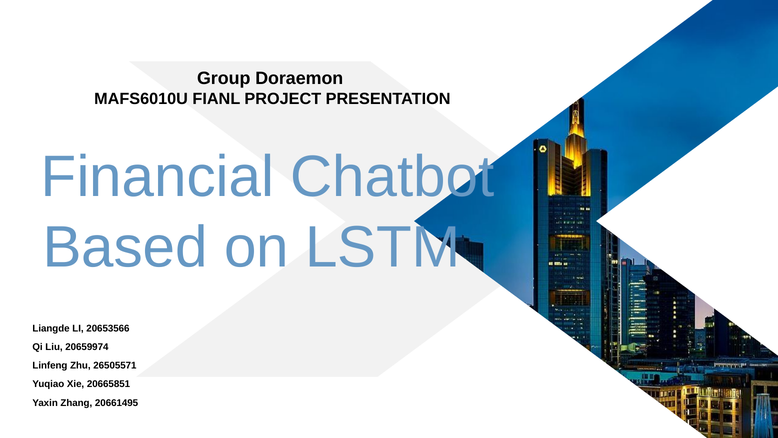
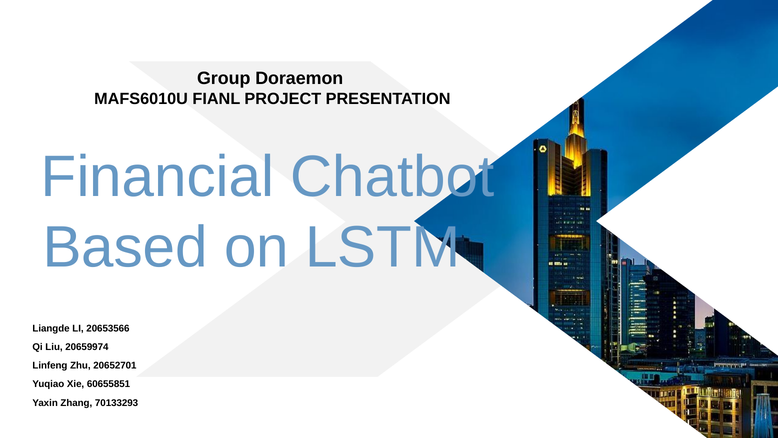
26505571: 26505571 -> 20652701
20665851: 20665851 -> 60655851
20661495: 20661495 -> 70133293
